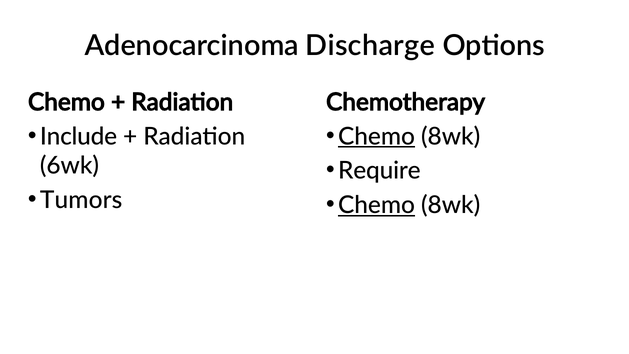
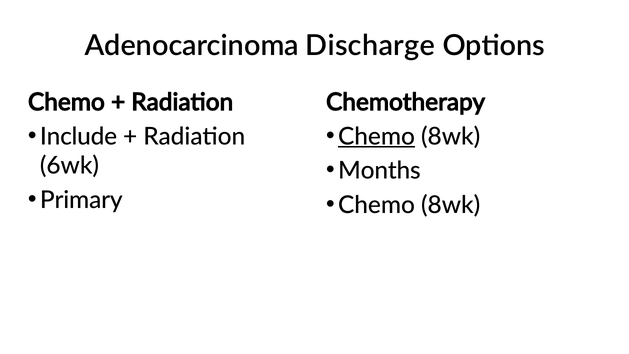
Require: Require -> Months
Tumors: Tumors -> Primary
Chemo at (377, 205) underline: present -> none
